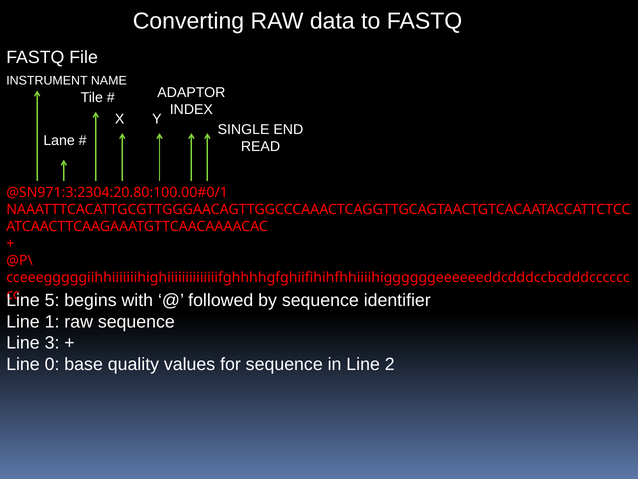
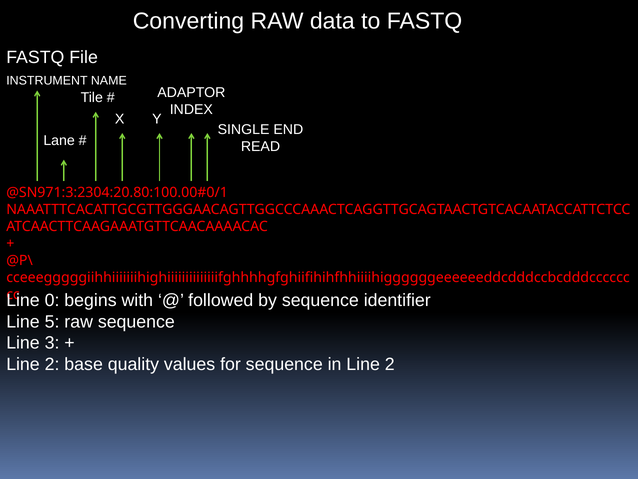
5: 5 -> 0
1: 1 -> 5
0 at (52, 364): 0 -> 2
